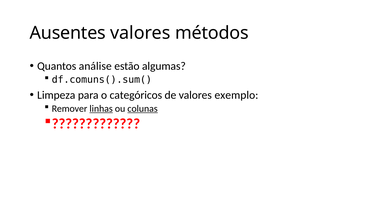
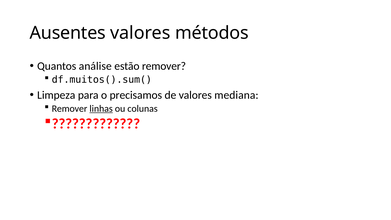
estão algumas: algumas -> remover
df.comuns().sum(: df.comuns().sum( -> df.muitos().sum(
categóricos: categóricos -> precisamos
exemplo: exemplo -> mediana
colunas underline: present -> none
